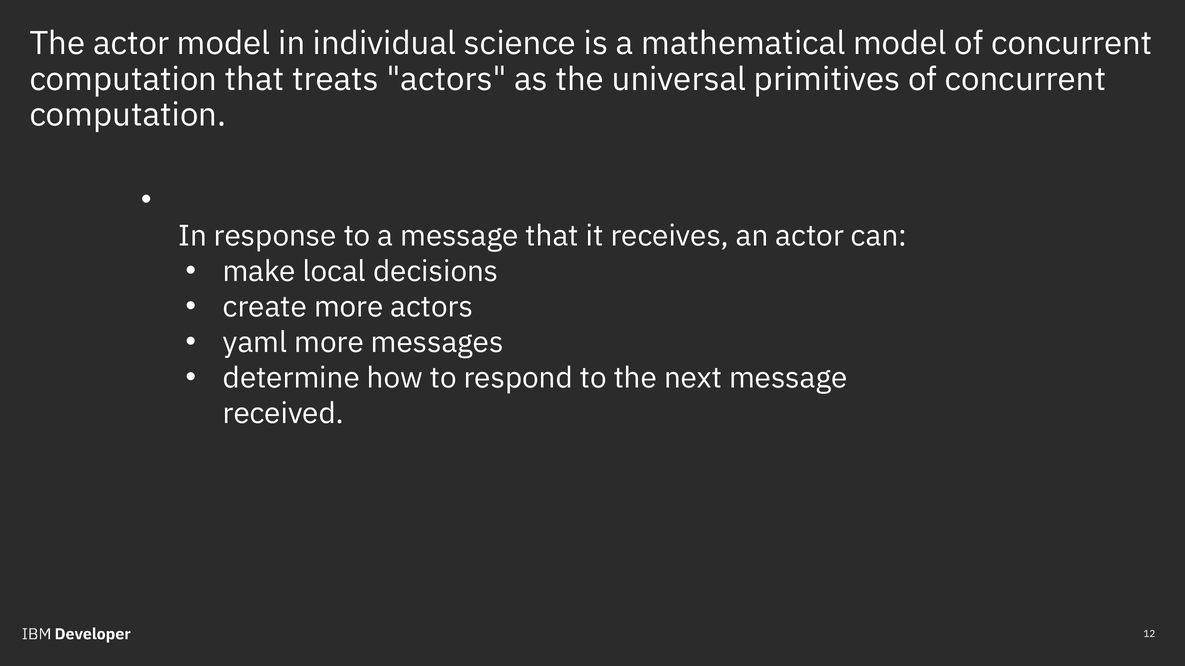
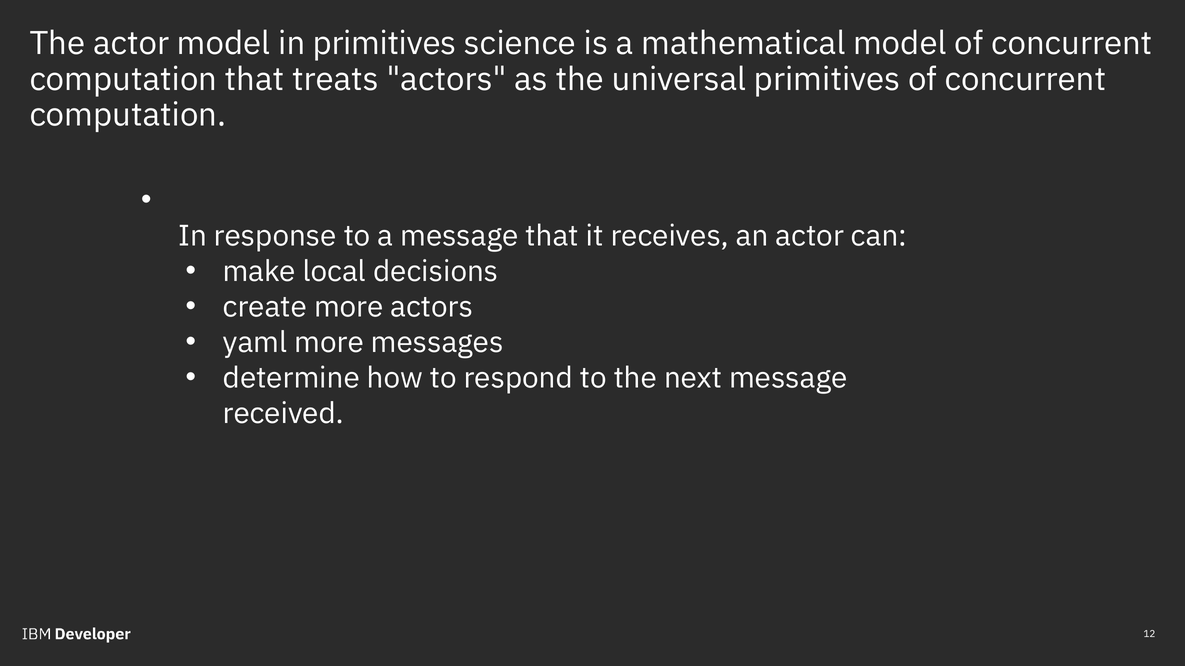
in individual: individual -> primitives
